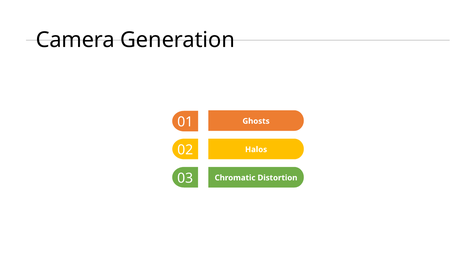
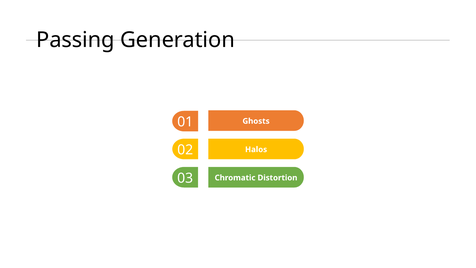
Camera: Camera -> Passing
